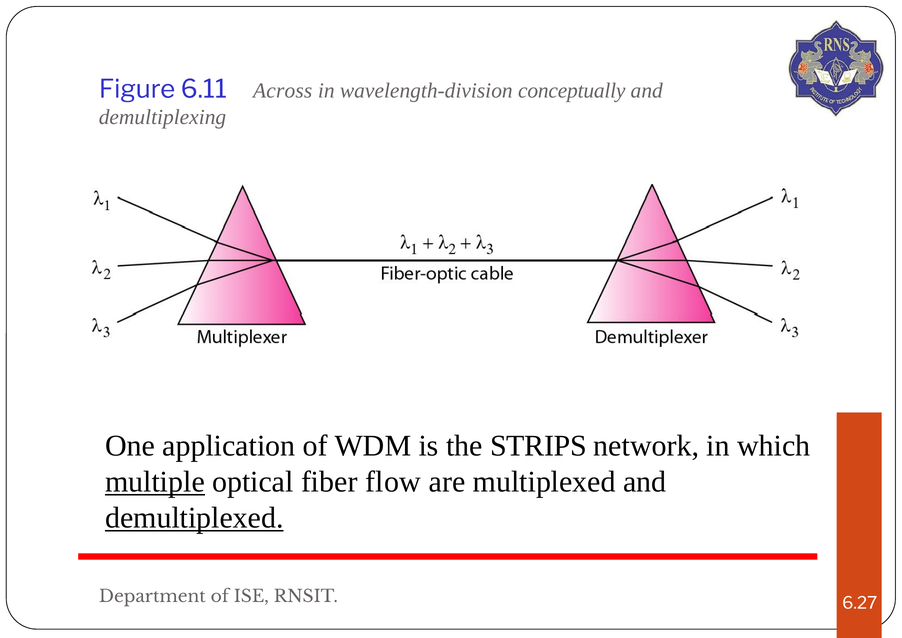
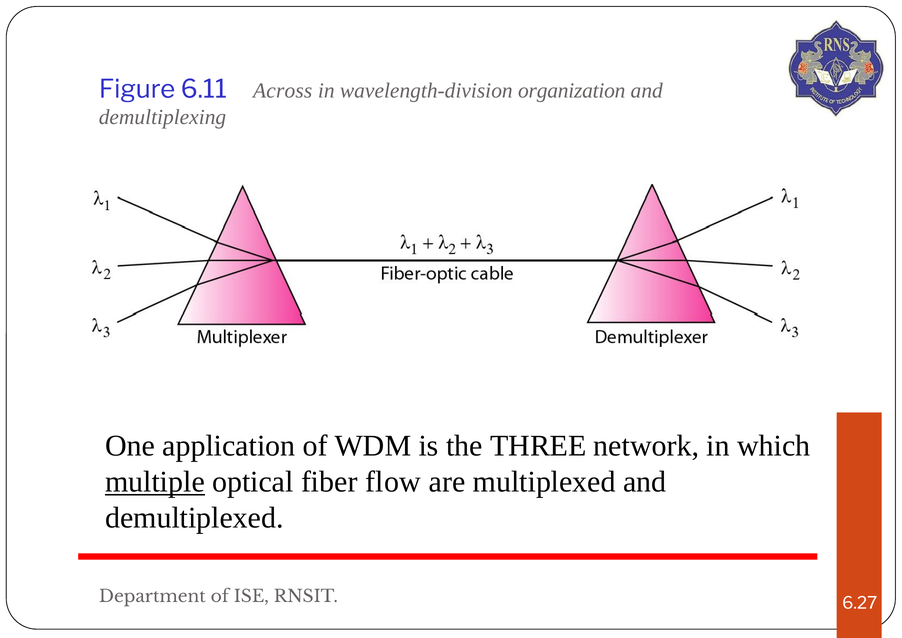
conceptually: conceptually -> organization
STRIPS: STRIPS -> THREE
demultiplexed underline: present -> none
